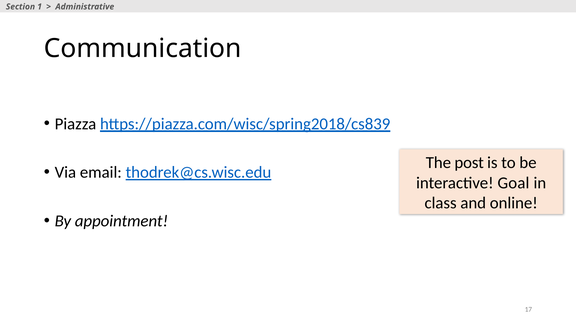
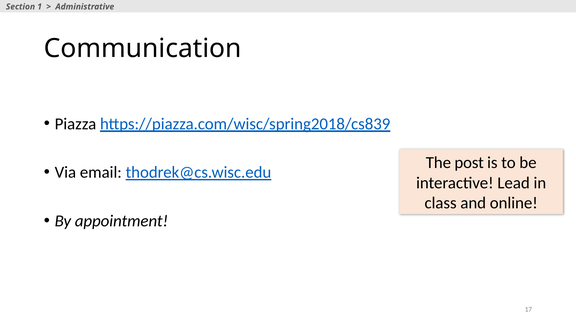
Goal: Goal -> Lead
